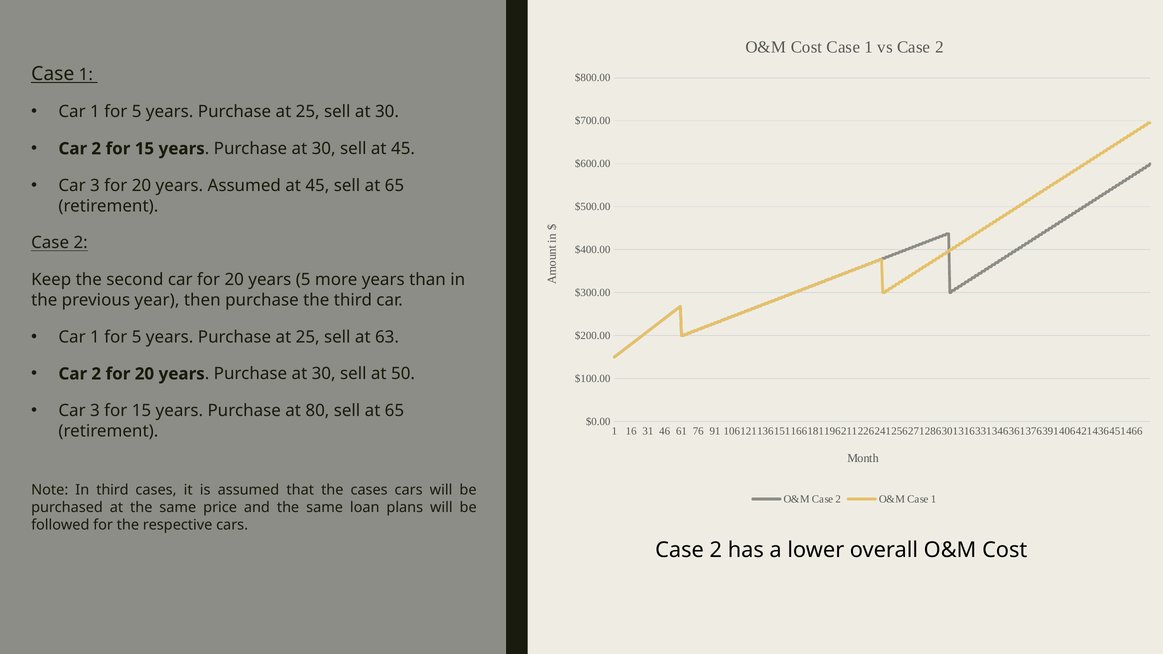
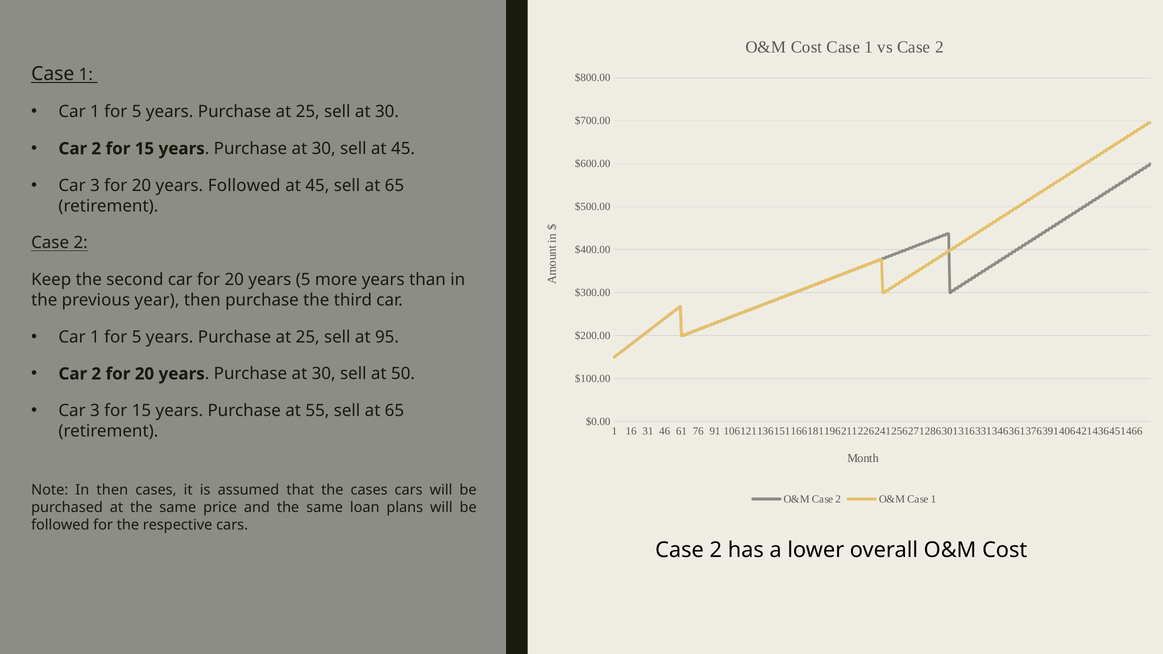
years Assumed: Assumed -> Followed
63: 63 -> 95
80: 80 -> 55
In third: third -> then
